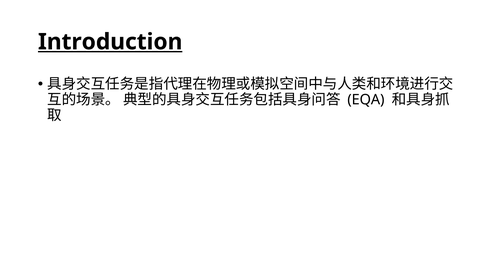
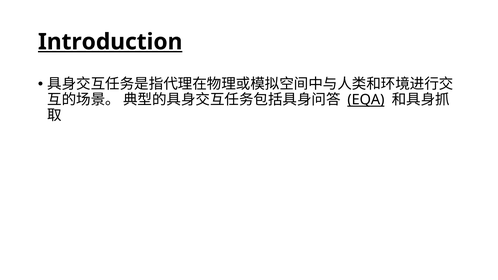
EQA underline: none -> present
